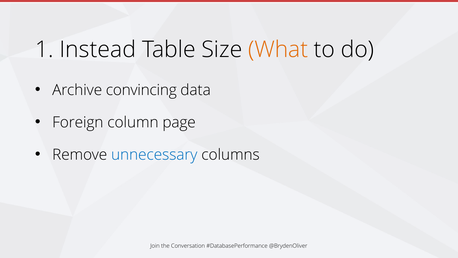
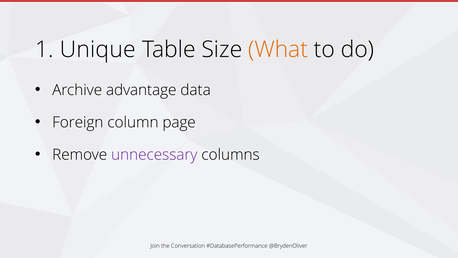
Instead: Instead -> Unique
convincing: convincing -> advantage
unnecessary colour: blue -> purple
